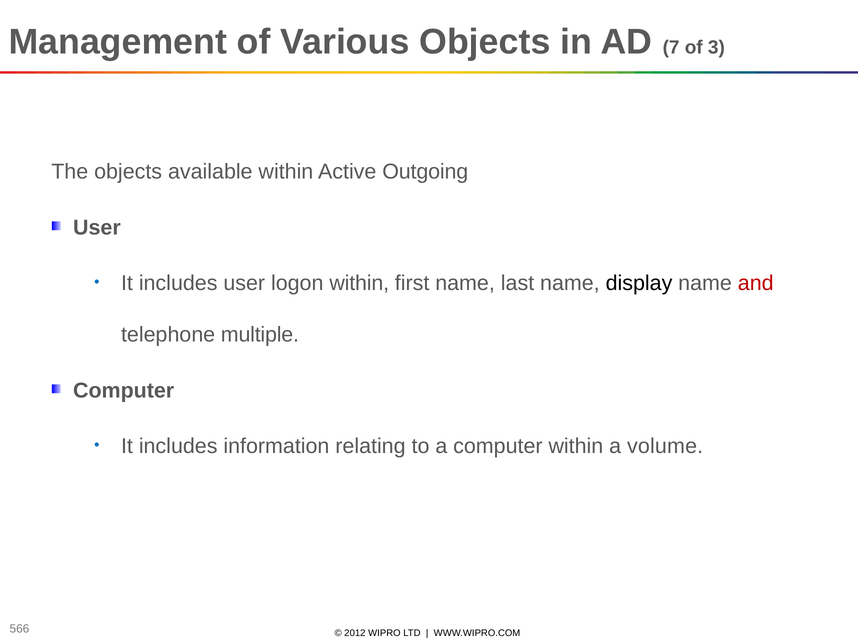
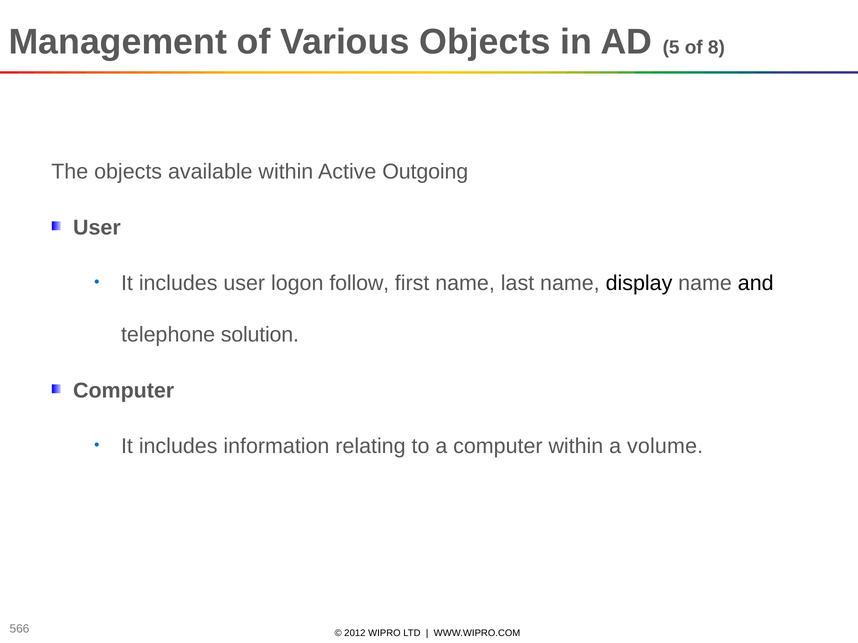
7: 7 -> 5
3: 3 -> 8
logon within: within -> follow
and colour: red -> black
multiple: multiple -> solution
